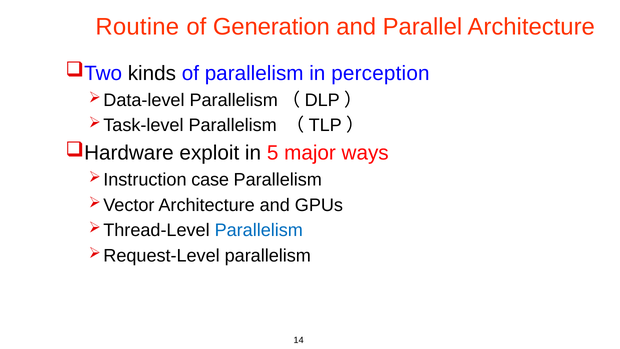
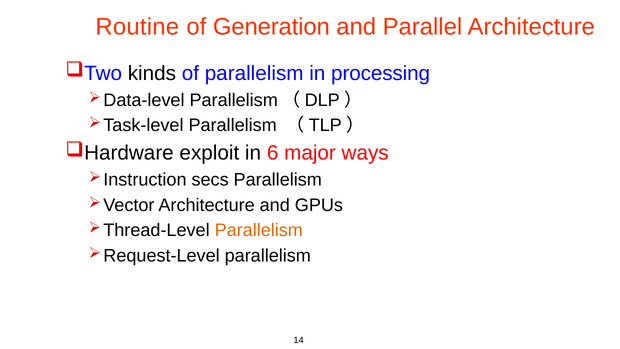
perception: perception -> processing
5: 5 -> 6
case: case -> secs
Parallelism at (259, 230) colour: blue -> orange
